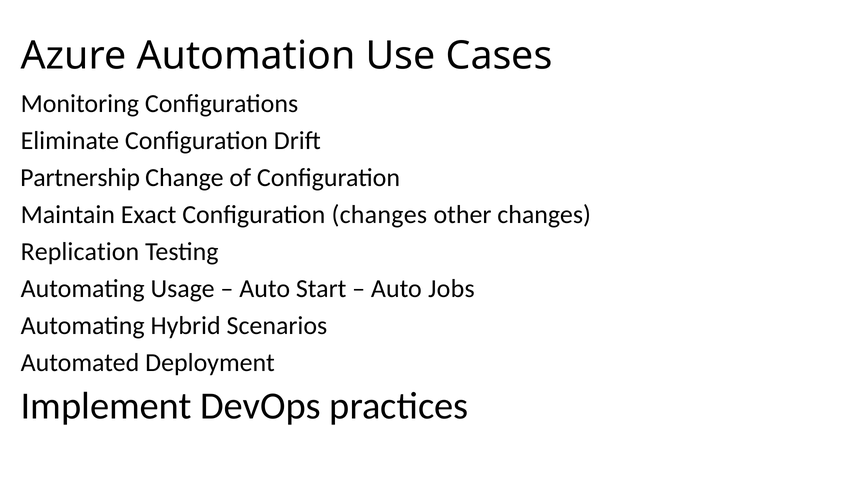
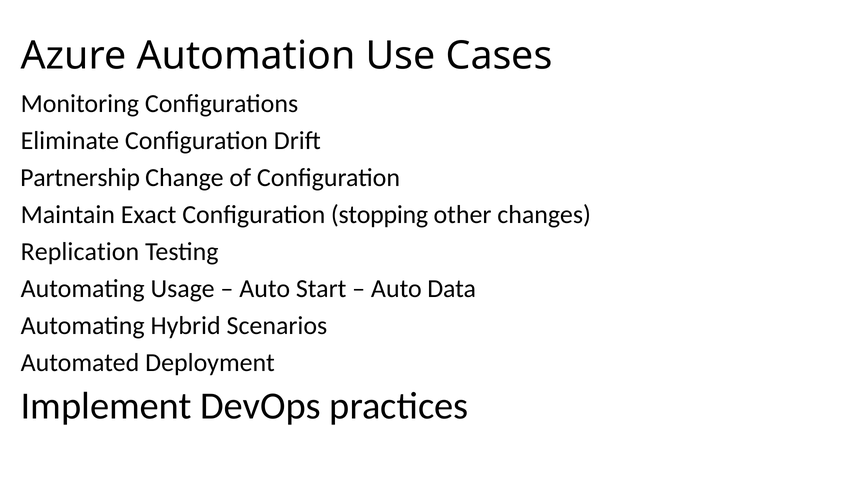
Configuration changes: changes -> stopping
Jobs: Jobs -> Data
